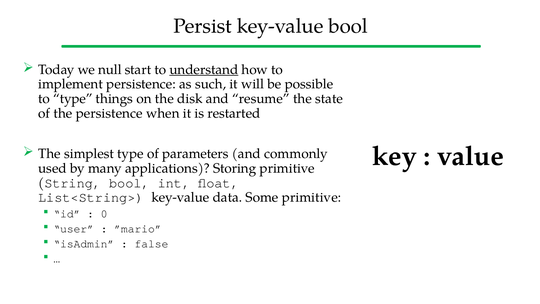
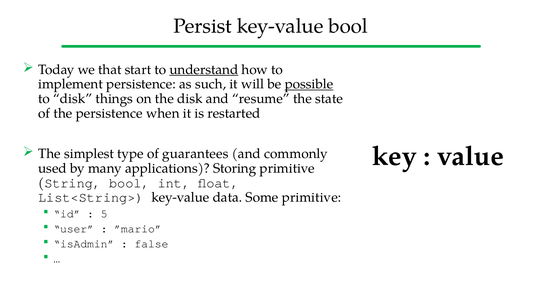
null: null -> that
possible underline: none -> present
to type: type -> disk
parameters: parameters -> guarantees
0: 0 -> 5
